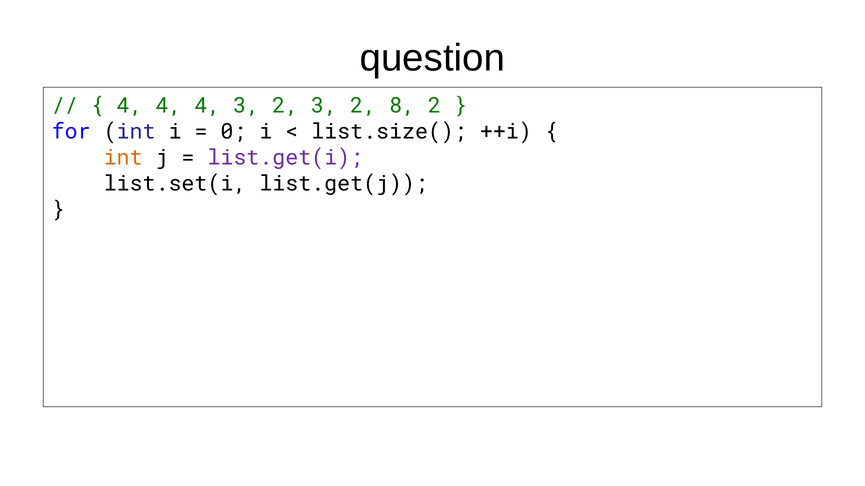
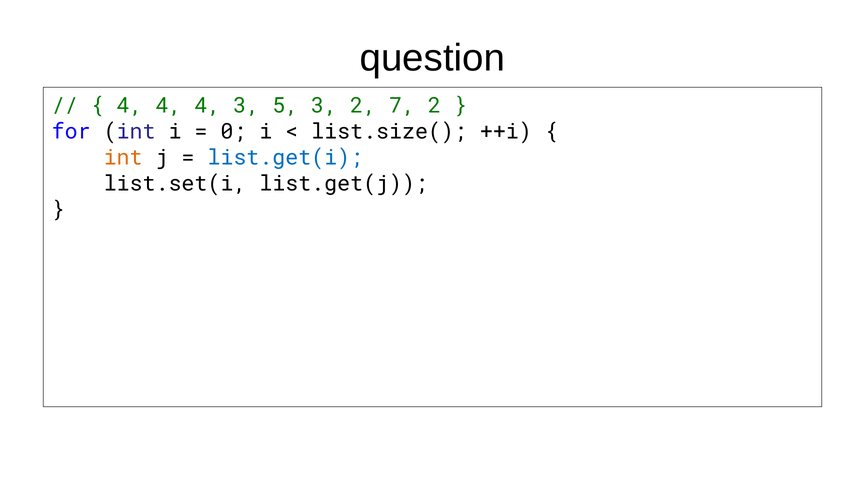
4 3 2: 2 -> 5
8: 8 -> 7
list.get(i colour: purple -> blue
